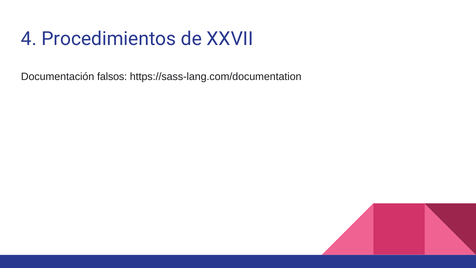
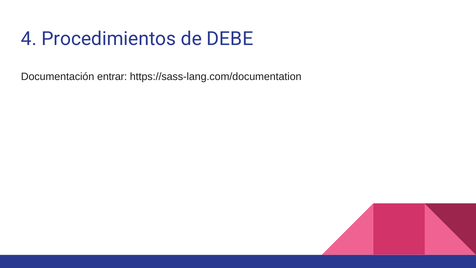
XXVII: XXVII -> DEBE
falsos: falsos -> entrar
